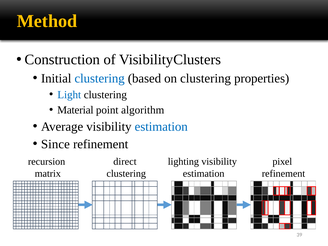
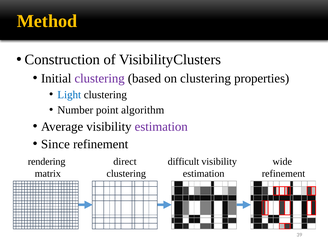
clustering at (100, 78) colour: blue -> purple
Material: Material -> Number
estimation at (161, 127) colour: blue -> purple
recursion: recursion -> rendering
lighting: lighting -> difficult
pixel: pixel -> wide
